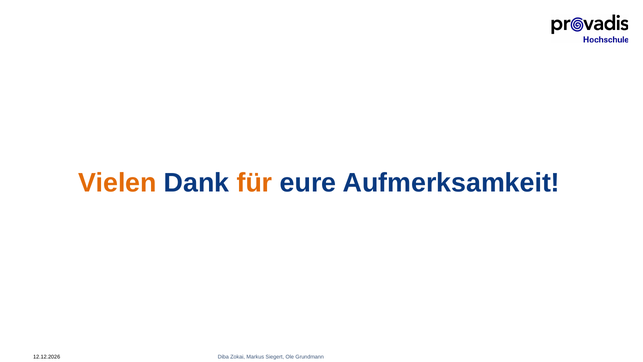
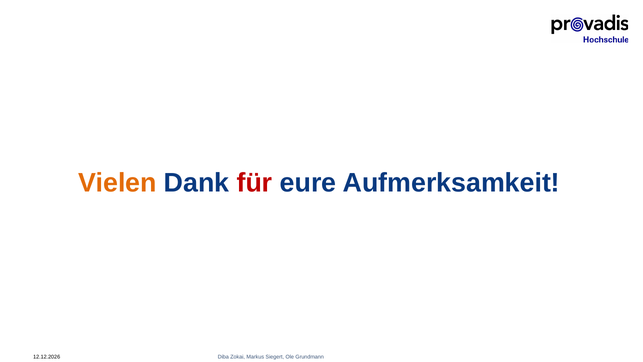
für colour: orange -> red
